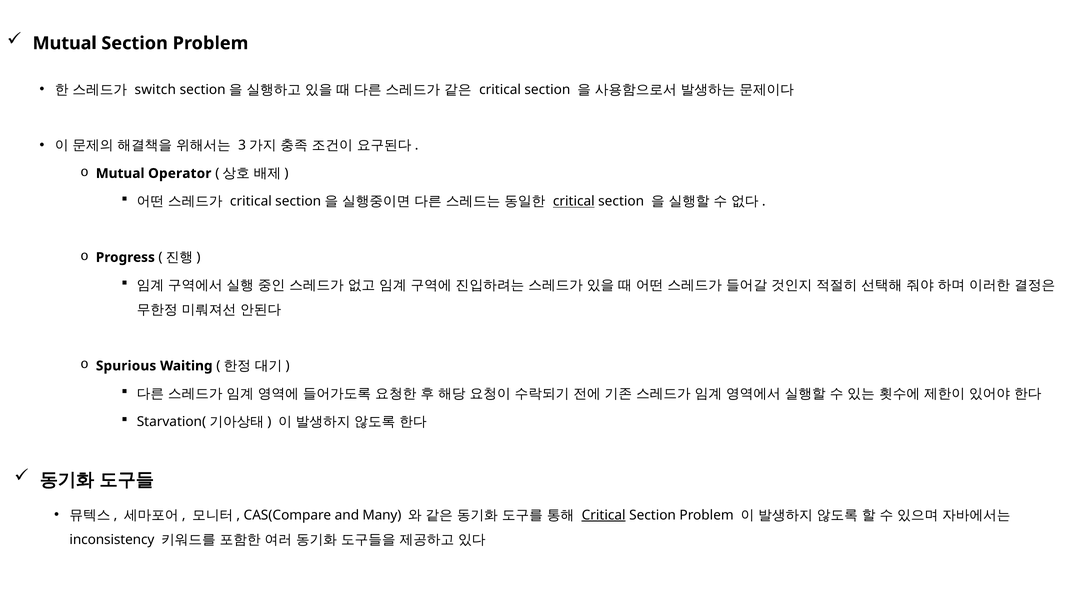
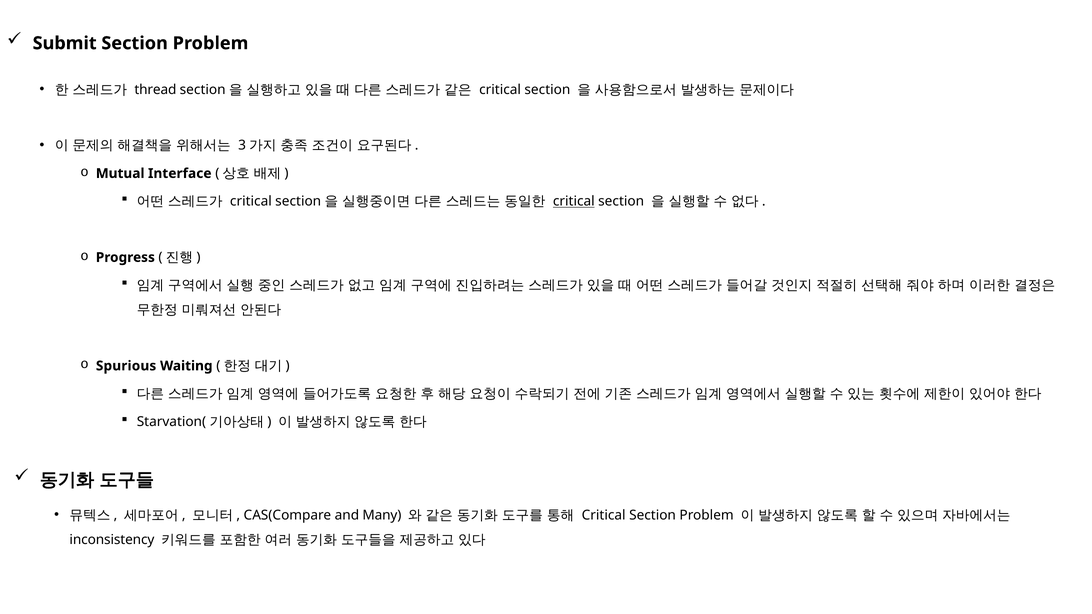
Mutual at (65, 43): Mutual -> Submit
switch: switch -> thread
Operator: Operator -> Interface
Critical at (604, 515) underline: present -> none
